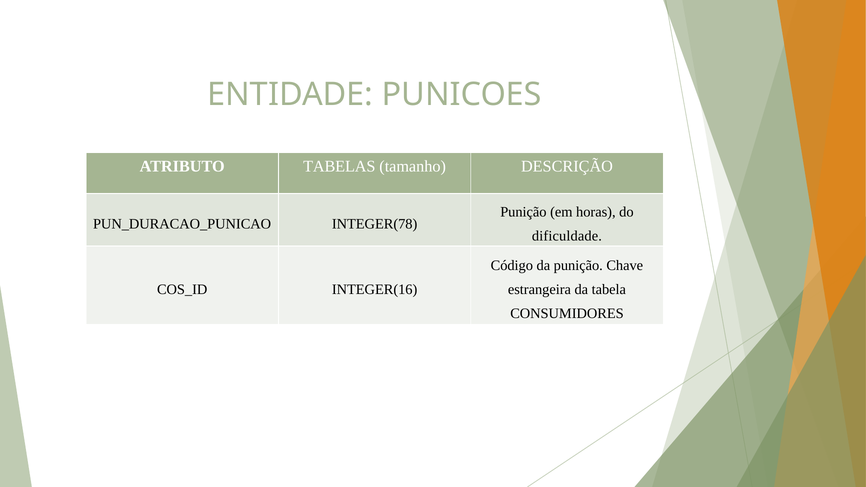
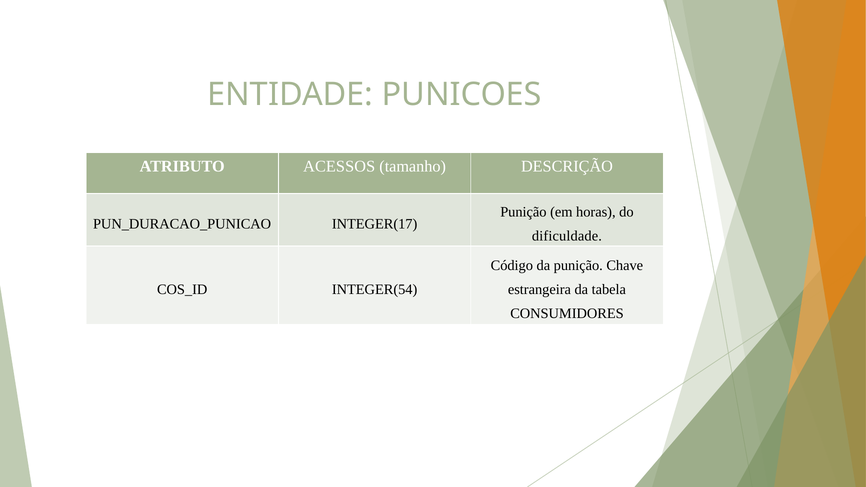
TABELAS: TABELAS -> ACESSOS
INTEGER(78: INTEGER(78 -> INTEGER(17
INTEGER(16: INTEGER(16 -> INTEGER(54
